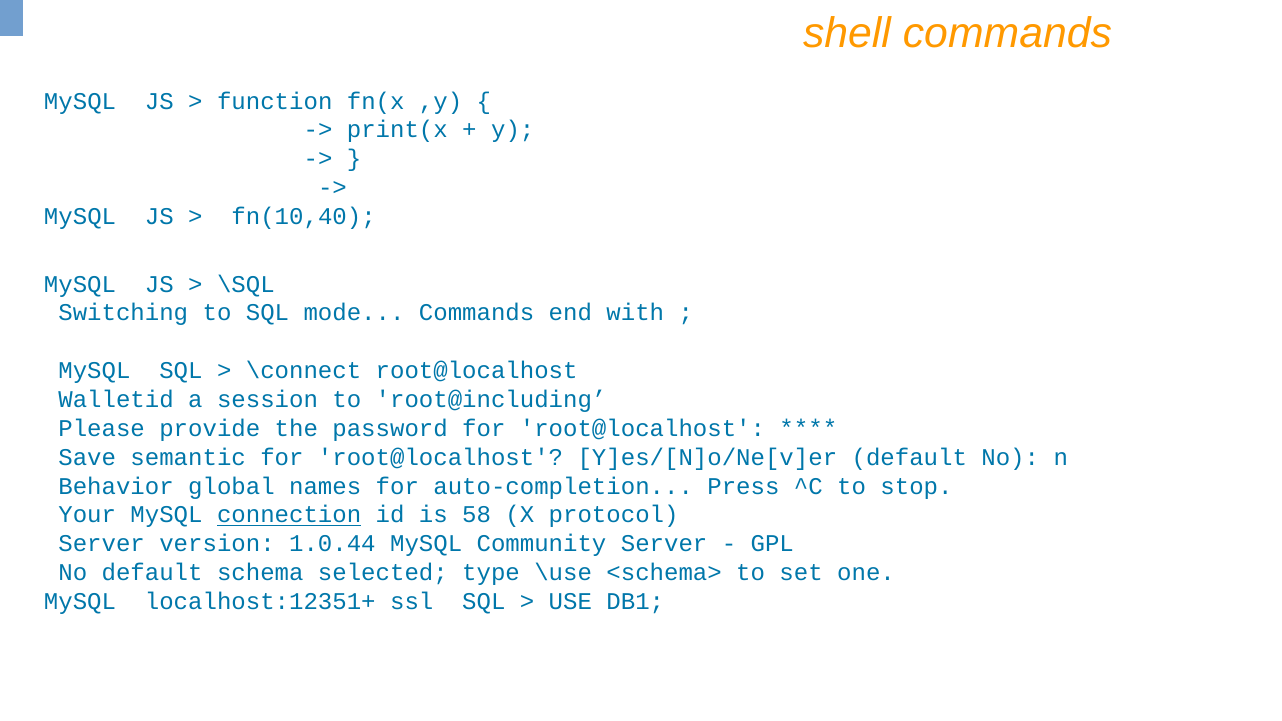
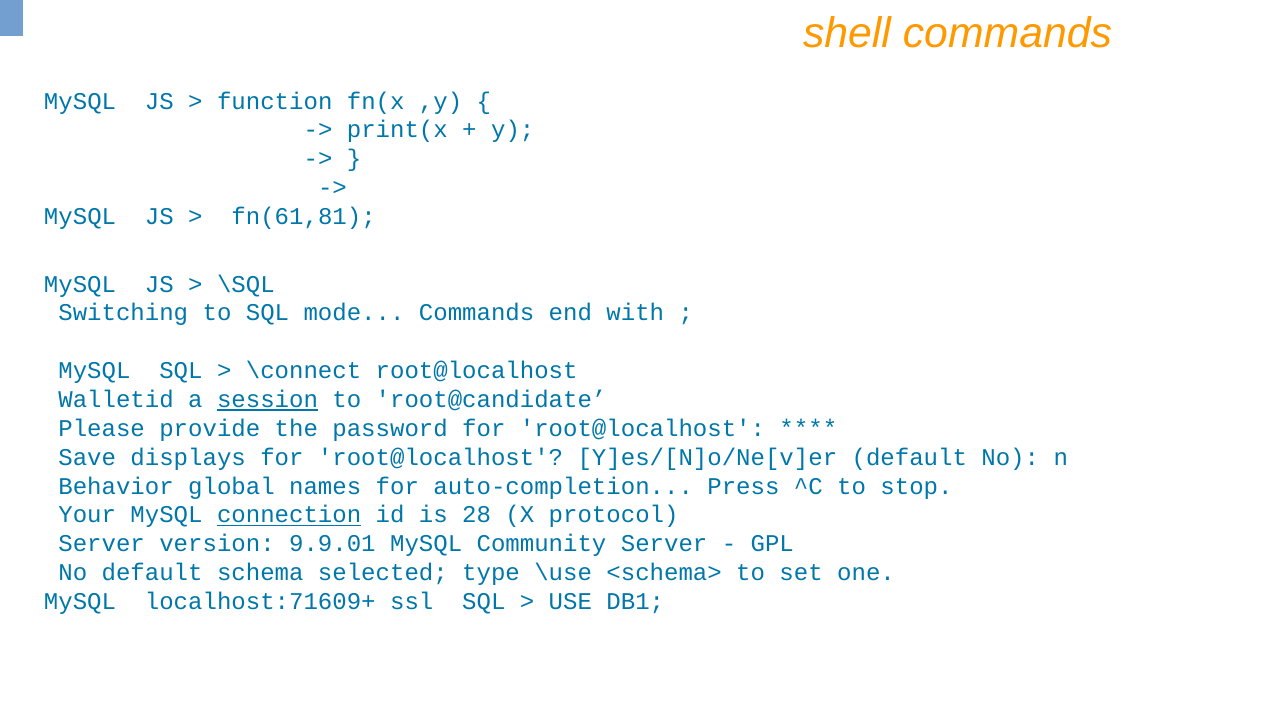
fn(10,40: fn(10,40 -> fn(61,81
session underline: none -> present
root@including: root@including -> root@candidate
semantic: semantic -> displays
58: 58 -> 28
1.0.44: 1.0.44 -> 9.9.01
localhost:12351+: localhost:12351+ -> localhost:71609+
